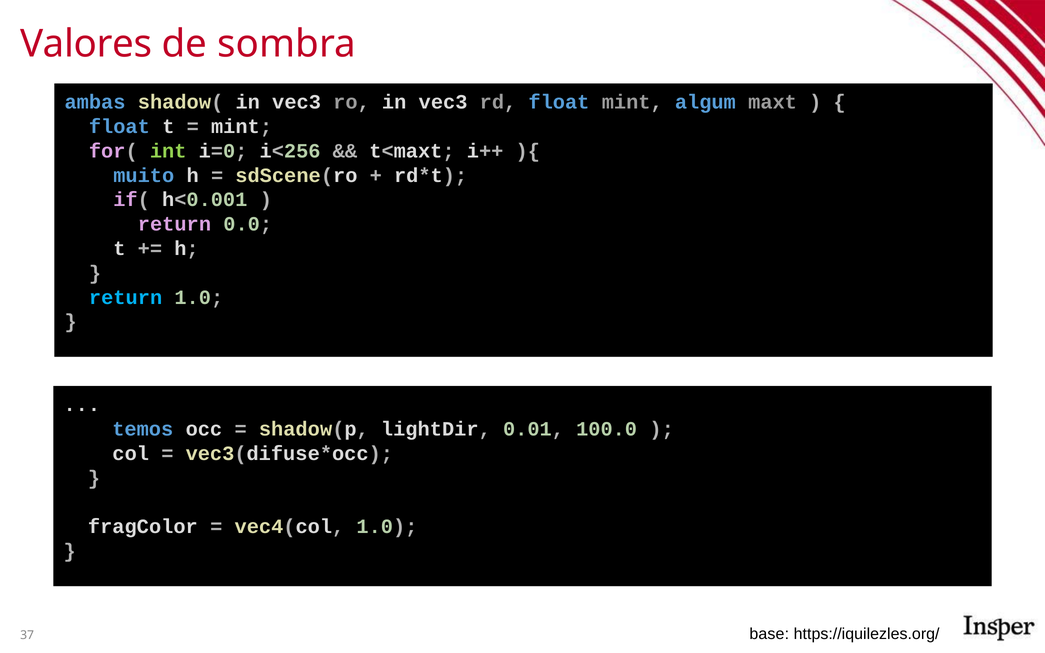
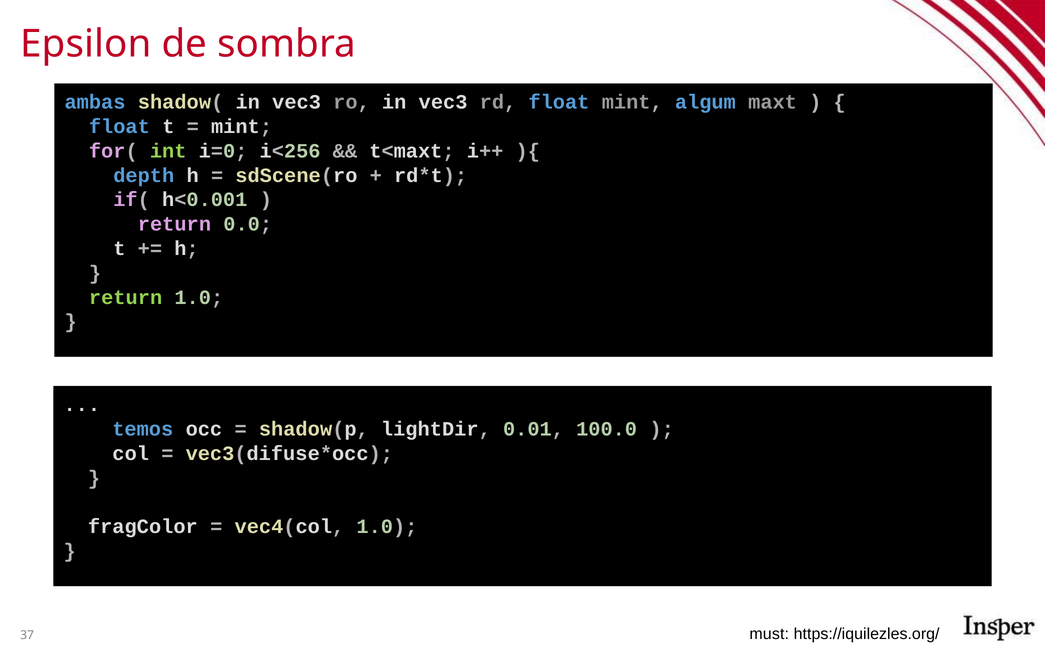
Valores: Valores -> Epsilon
muito: muito -> depth
return at (126, 297) colour: light blue -> light green
base: base -> must
